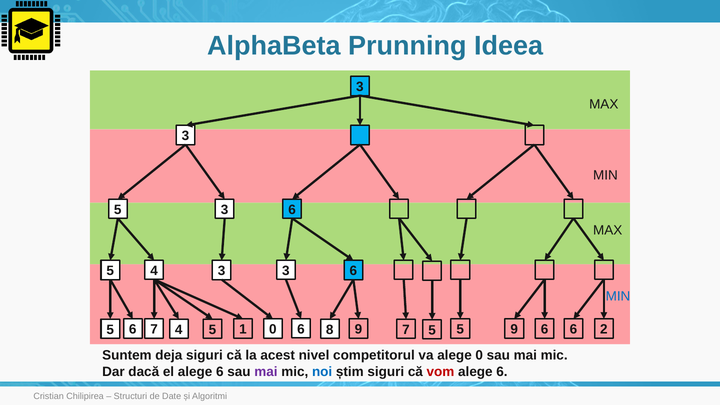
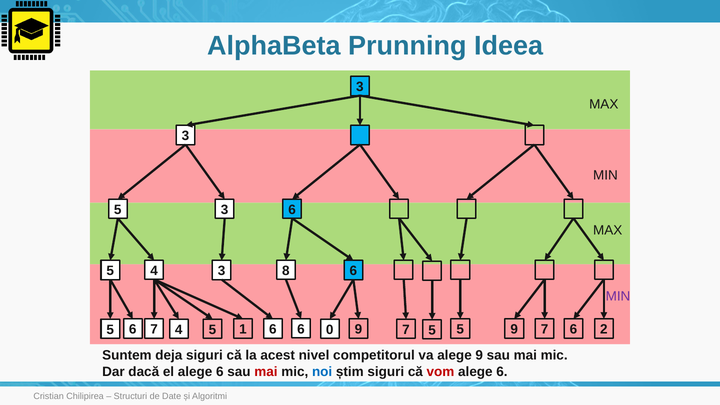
4 3: 3 -> 8
MIN at (618, 297) colour: blue -> purple
7 0: 0 -> 6
6 at (545, 329): 6 -> 7
8: 8 -> 0
alege 0: 0 -> 9
mai at (266, 372) colour: purple -> red
